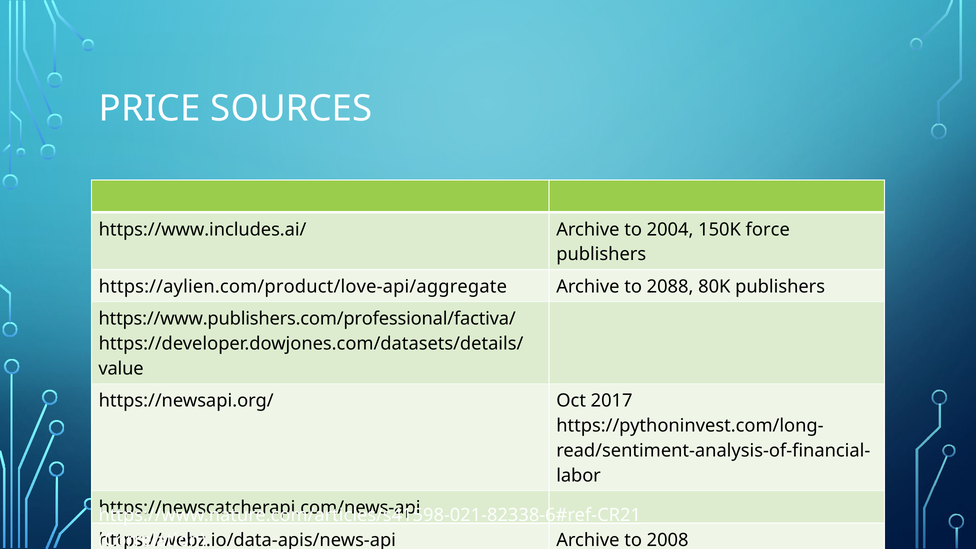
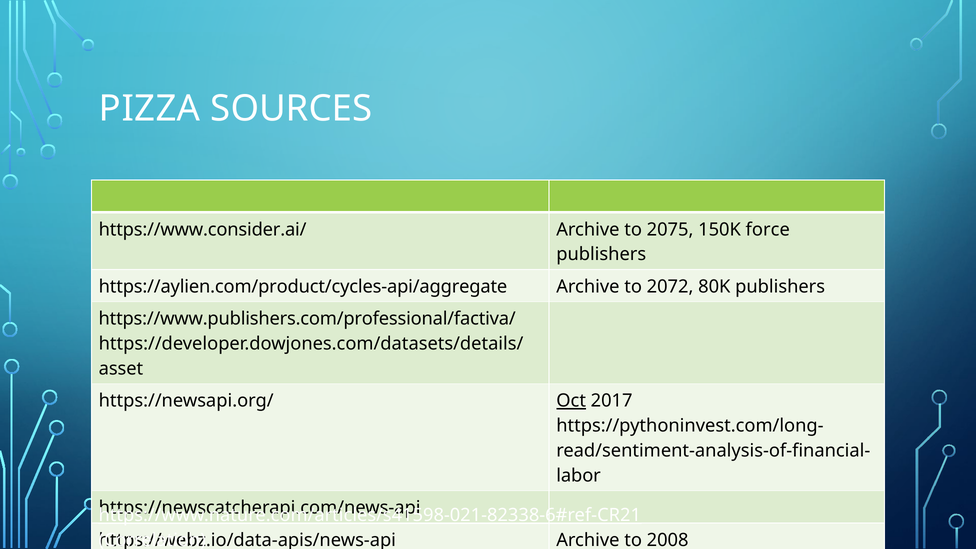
PRICE: PRICE -> PIZZA
https://www.includes.ai/: https://www.includes.ai/ -> https://www.consider.ai/
2004: 2004 -> 2075
https://aylien.com/product/love-api/aggregate: https://aylien.com/product/love-api/aggregate -> https://aylien.com/product/cycles-api/aggregate
2088: 2088 -> 2072
value: value -> asset
Oct underline: none -> present
